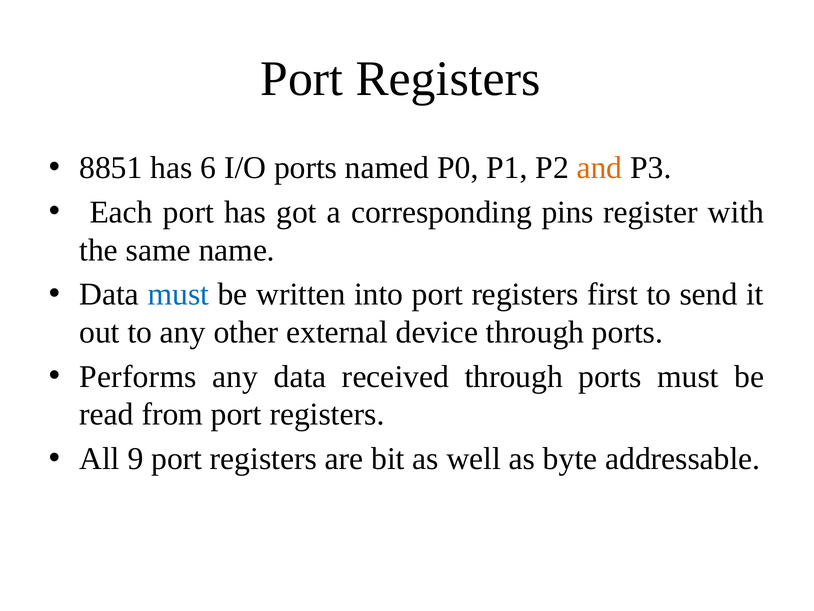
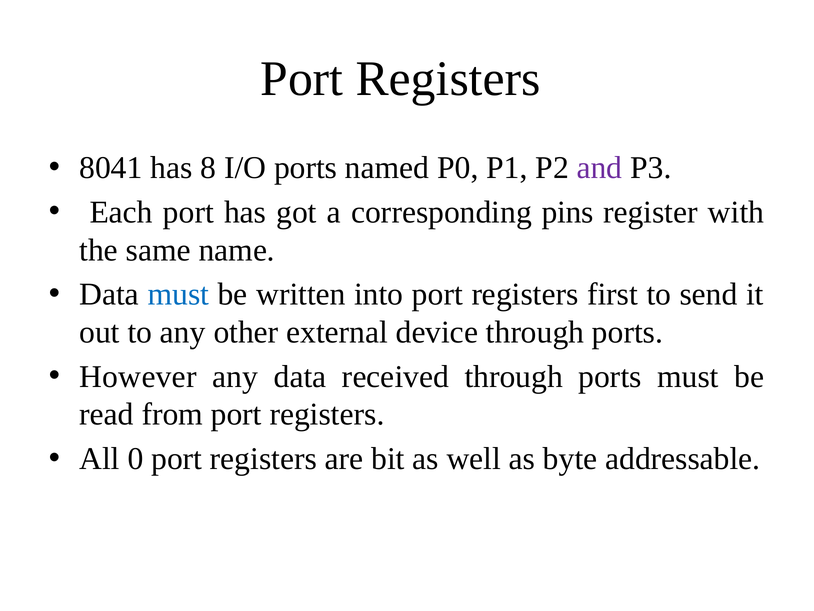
8851: 8851 -> 8041
6: 6 -> 8
and colour: orange -> purple
Performs: Performs -> However
9: 9 -> 0
